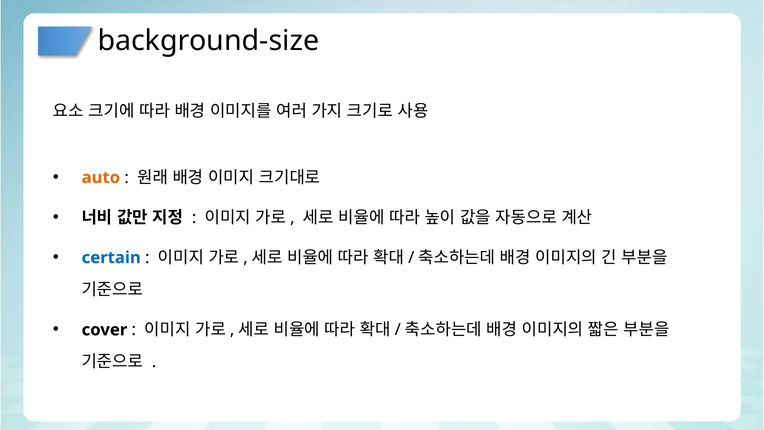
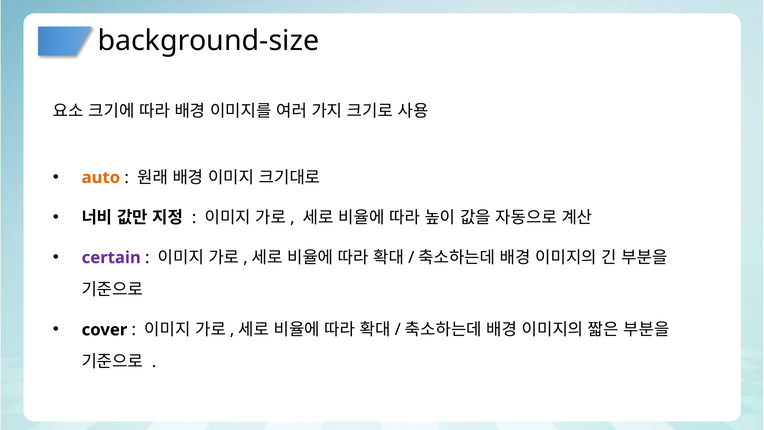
certain colour: blue -> purple
